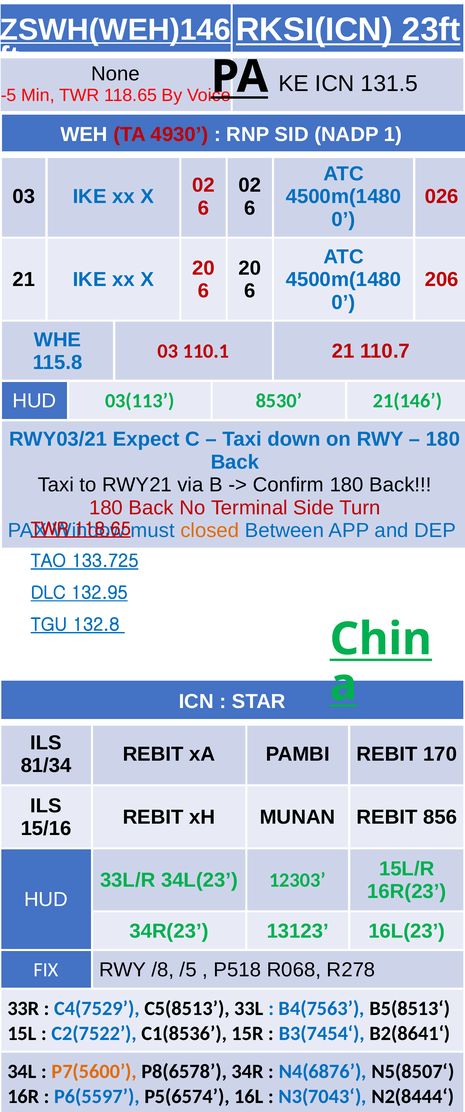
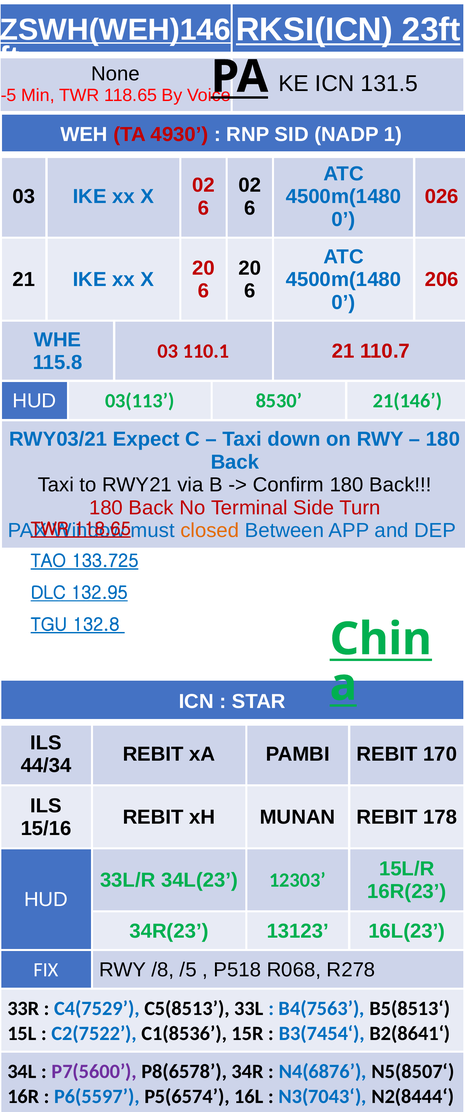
81/34: 81/34 -> 44/34
856: 856 -> 178
P7(5600 colour: orange -> purple
